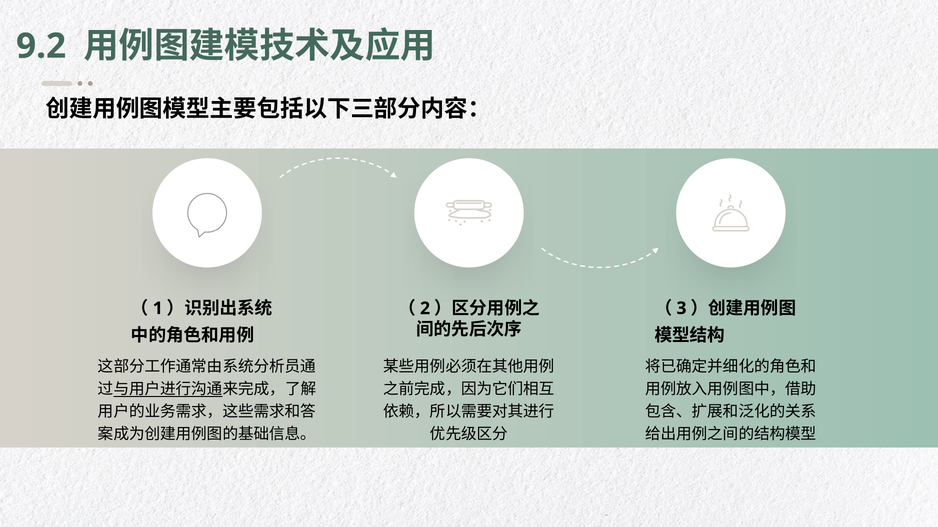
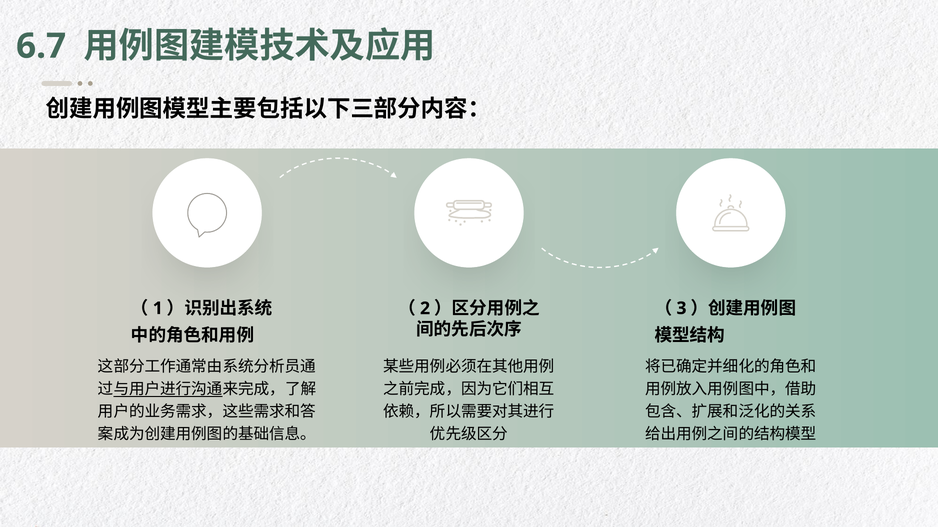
9.2: 9.2 -> 6.7
